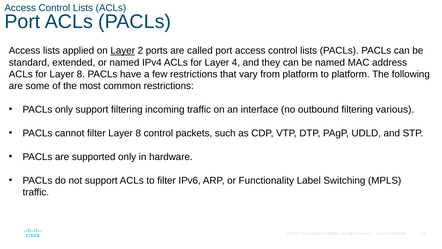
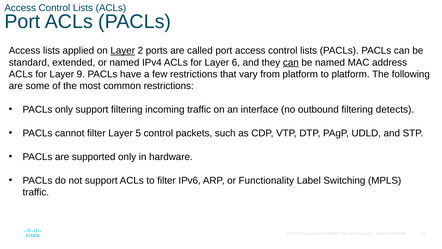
4: 4 -> 6
can at (291, 62) underline: none -> present
for Layer 8: 8 -> 9
various: various -> detects
filter Layer 8: 8 -> 5
